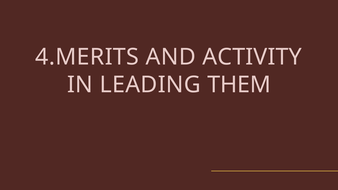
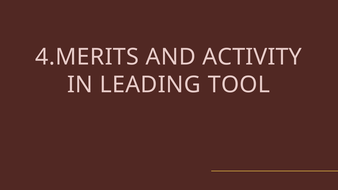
THEM: THEM -> TOOL
